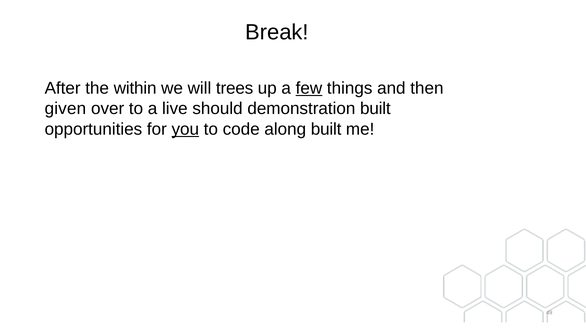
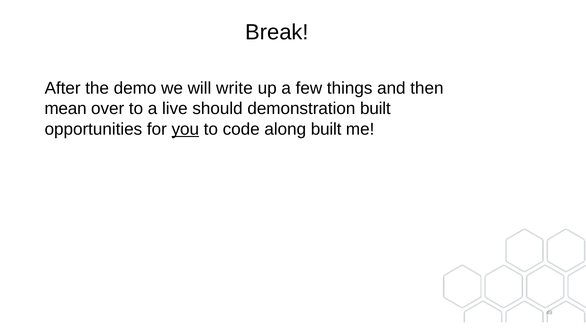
within: within -> demo
trees: trees -> write
few underline: present -> none
given: given -> mean
